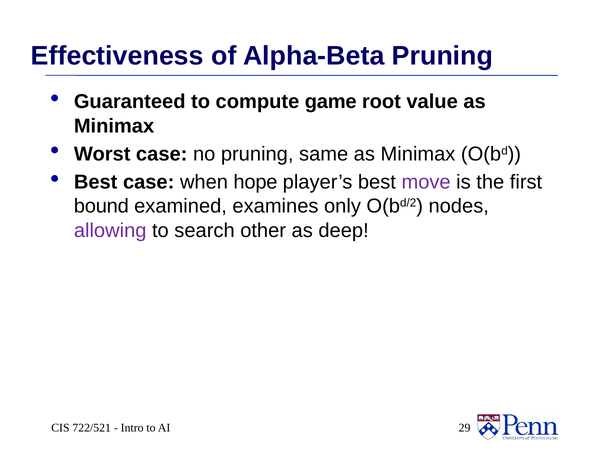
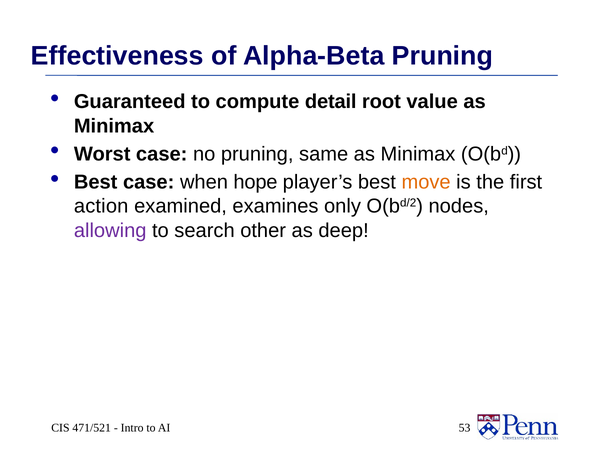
game: game -> detail
move colour: purple -> orange
bound: bound -> action
722/521: 722/521 -> 471/521
29: 29 -> 53
